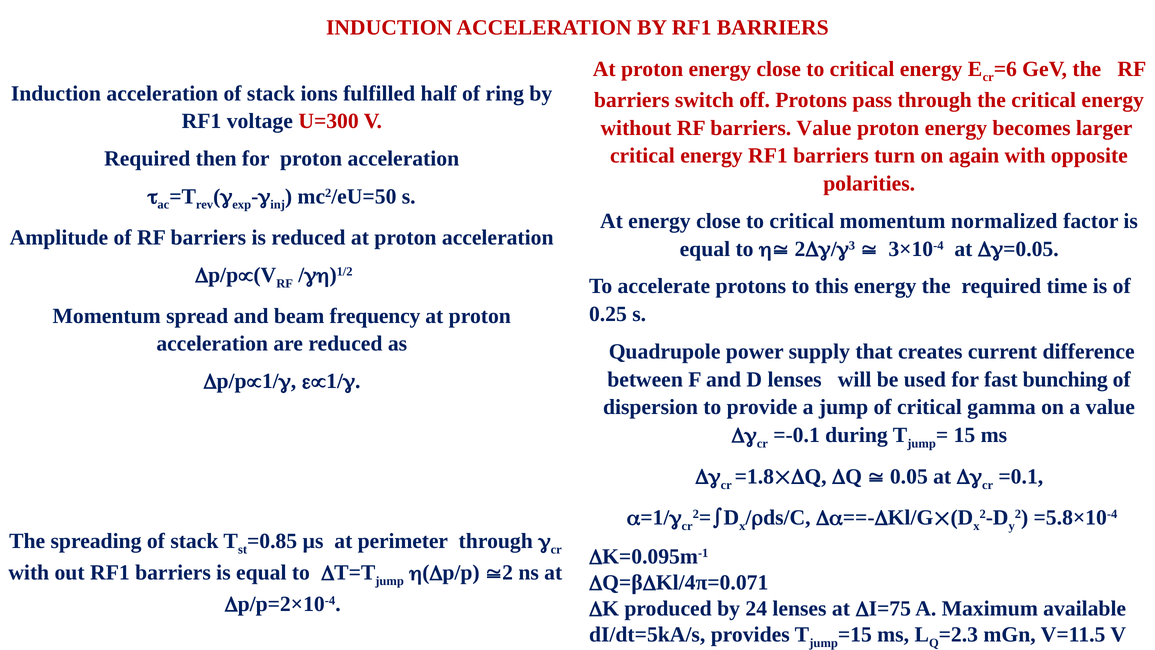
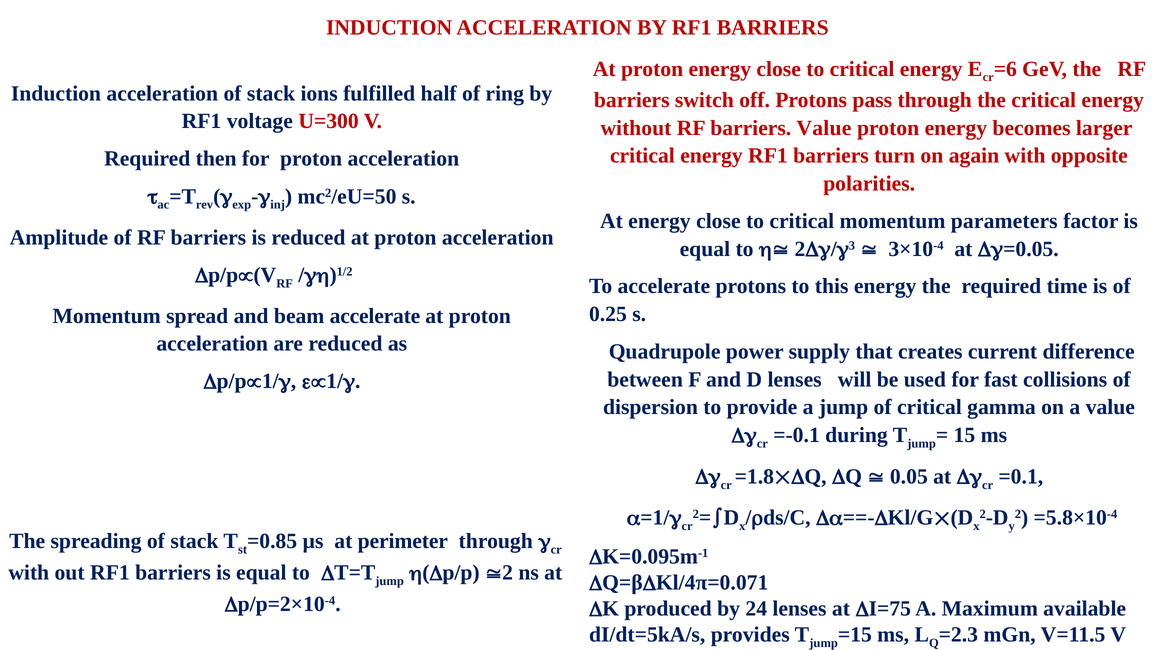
normalized: normalized -> parameters
beam frequency: frequency -> accelerate
bunching: bunching -> collisions
